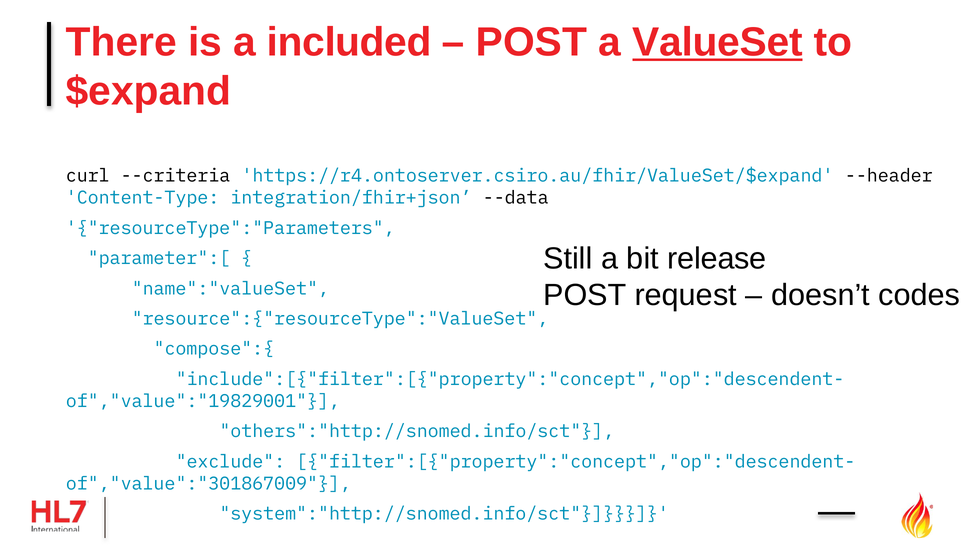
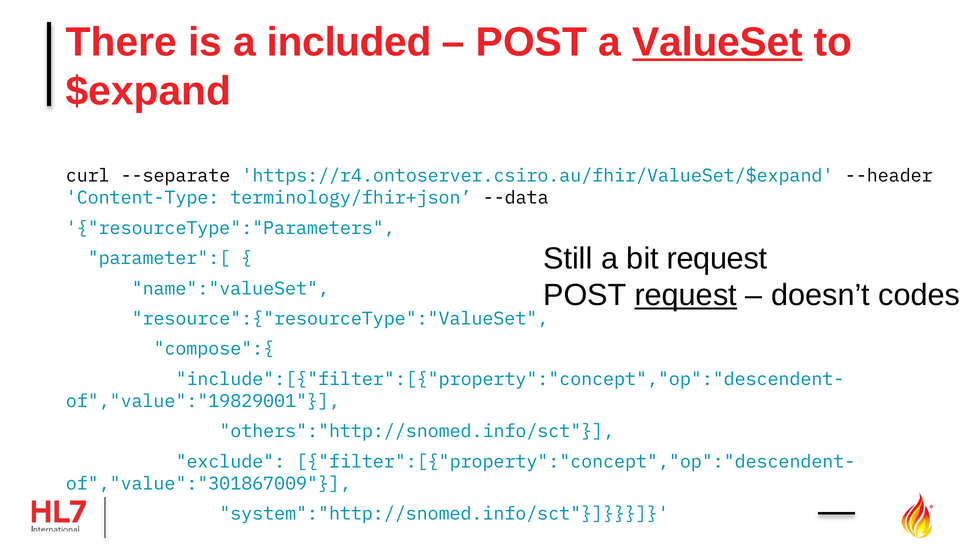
--criteria: --criteria -> --separate
integration/fhir+json: integration/fhir+json -> terminology/fhir+json
bit release: release -> request
request at (686, 295) underline: none -> present
